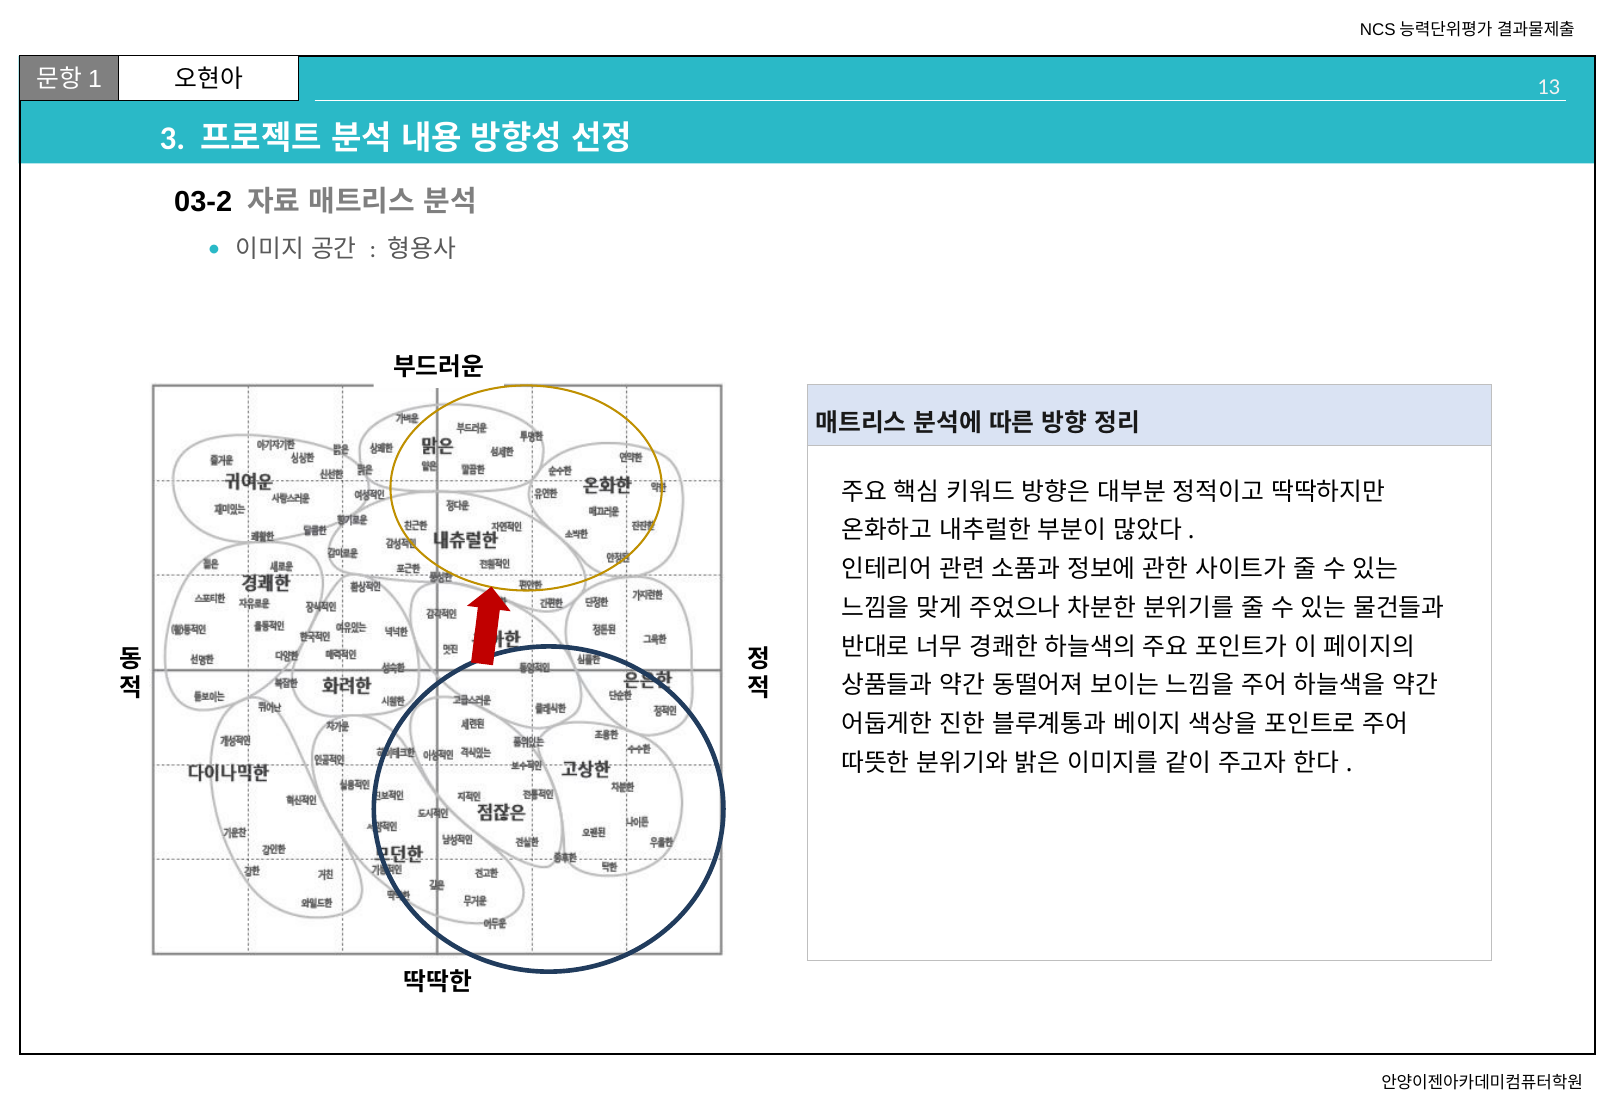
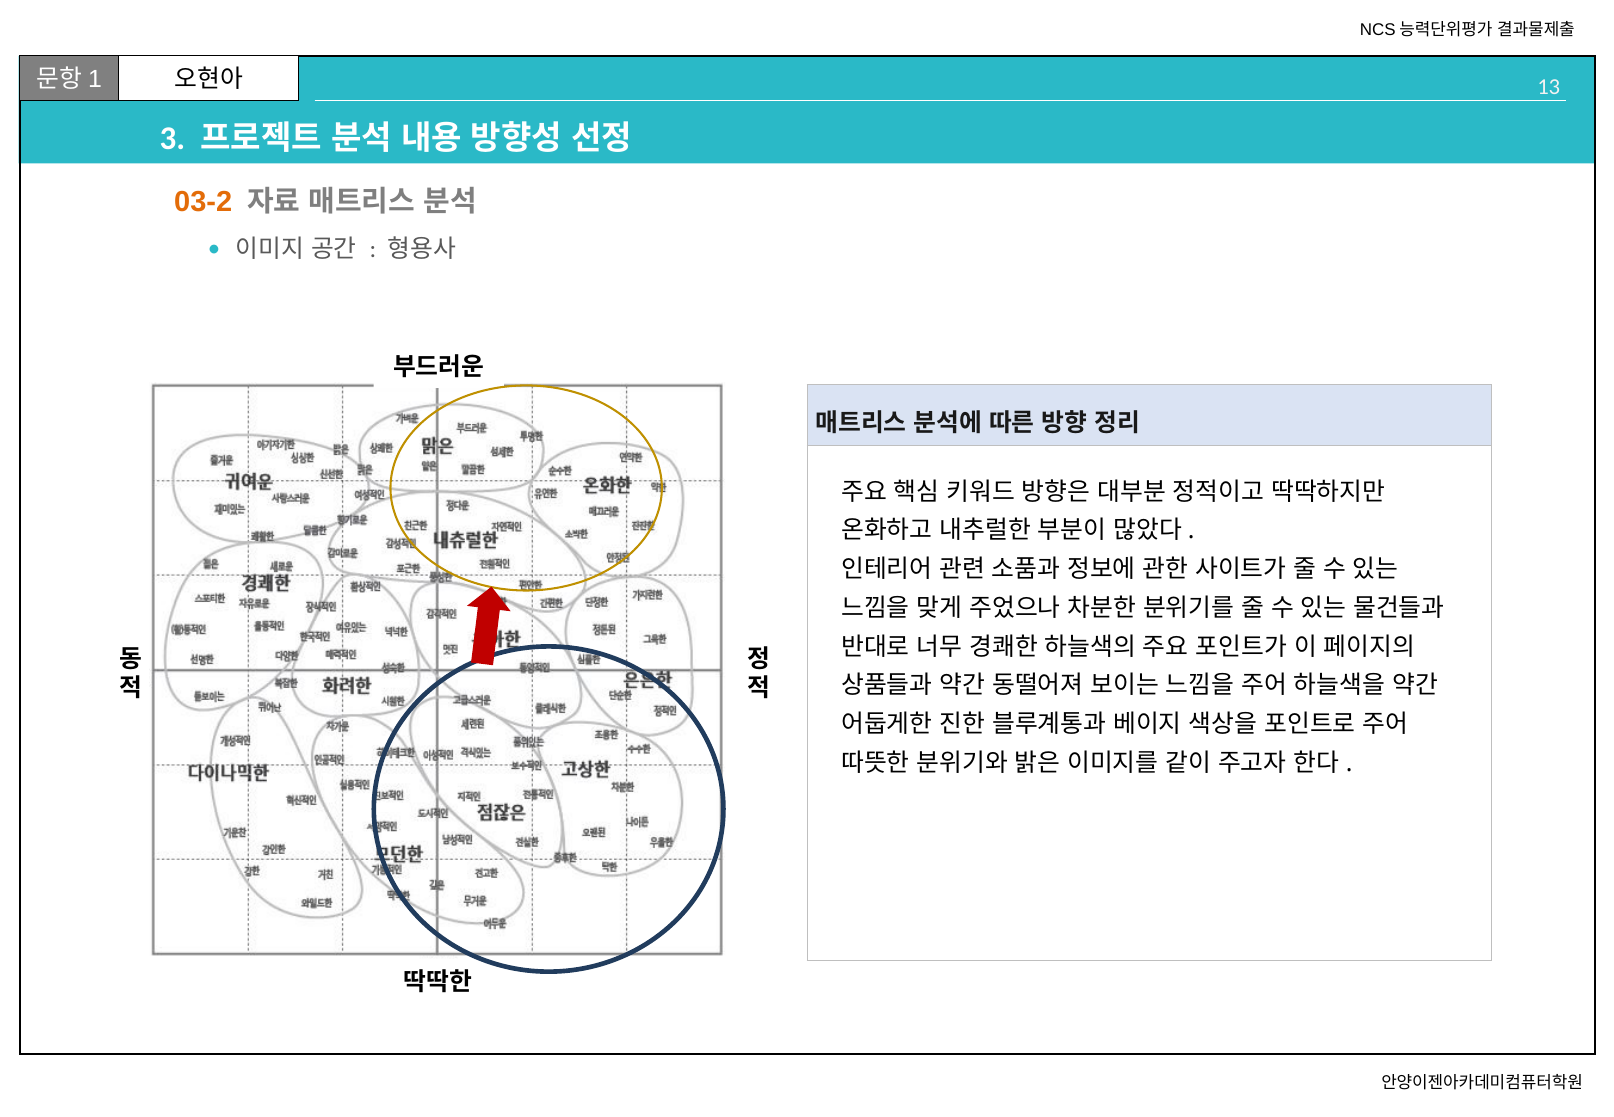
03-2 colour: black -> orange
